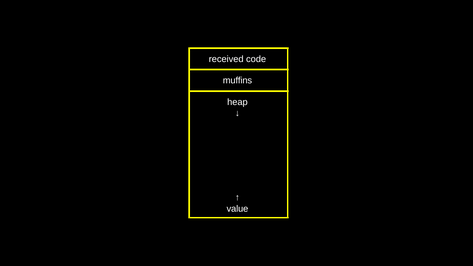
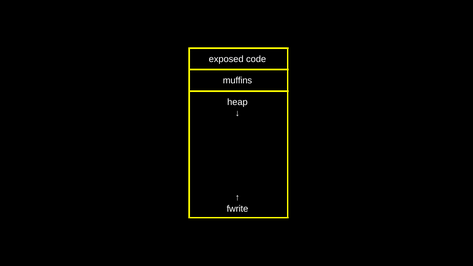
received: received -> exposed
value: value -> fwrite
